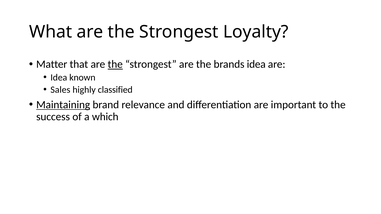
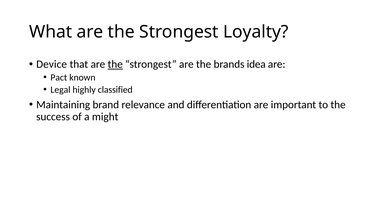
Matter: Matter -> Device
Idea at (59, 78): Idea -> Pact
Sales: Sales -> Legal
Maintaining underline: present -> none
which: which -> might
